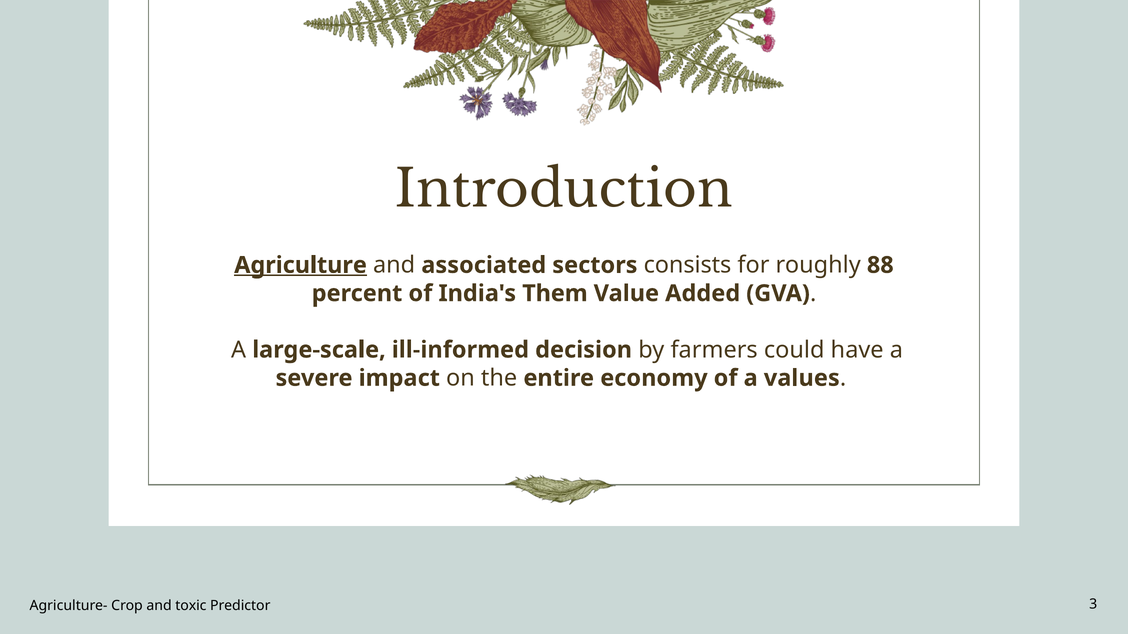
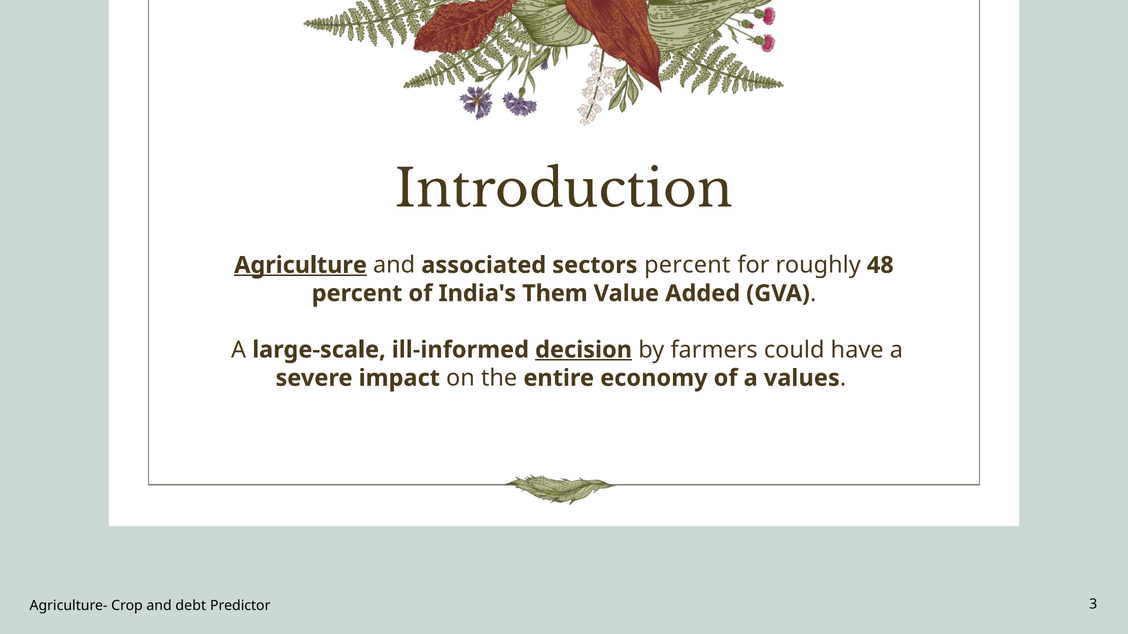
sectors consists: consists -> percent
88: 88 -> 48
decision underline: none -> present
toxic: toxic -> debt
